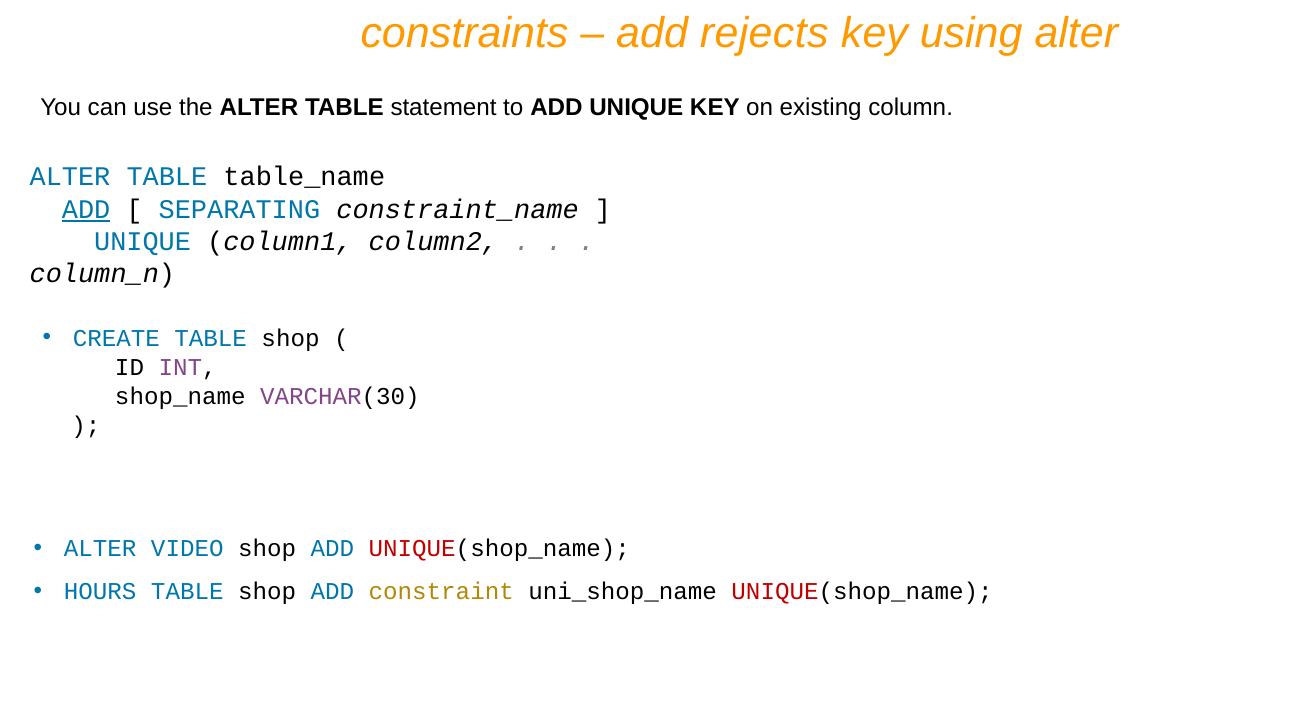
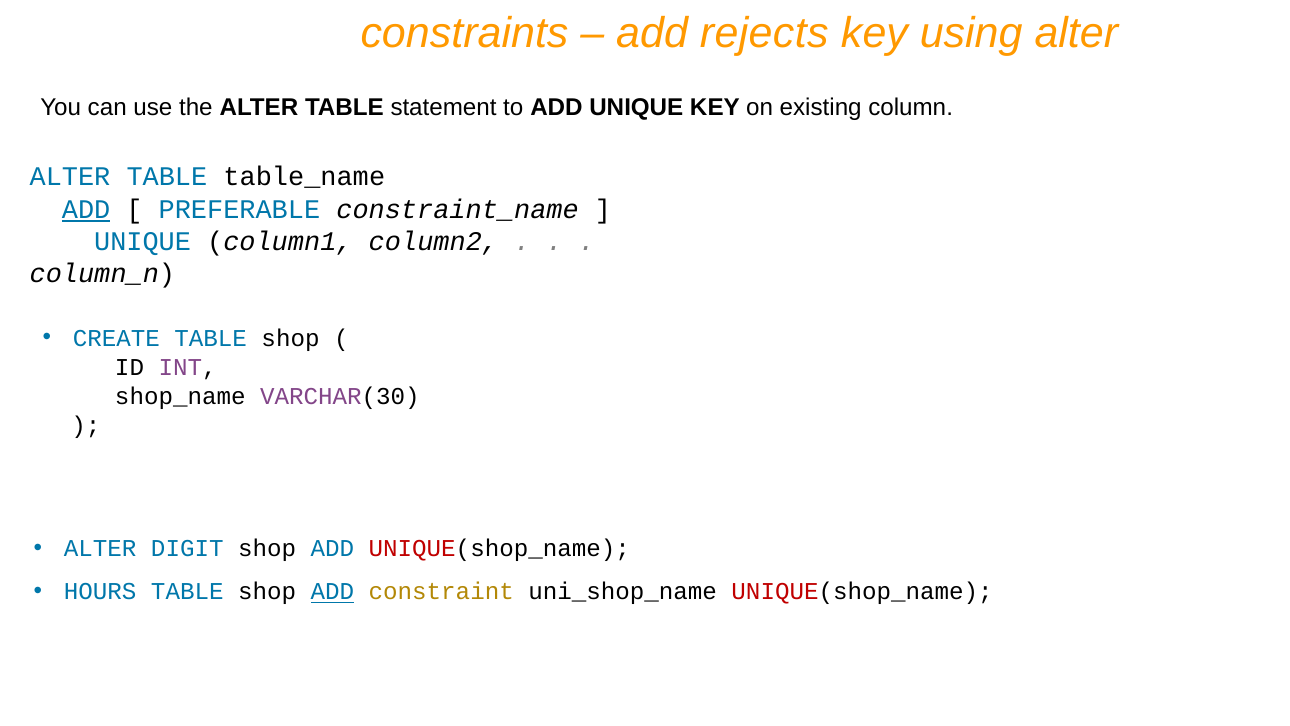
SEPARATING: SEPARATING -> PREFERABLE
VIDEO: VIDEO -> DIGIT
ADD at (332, 592) underline: none -> present
